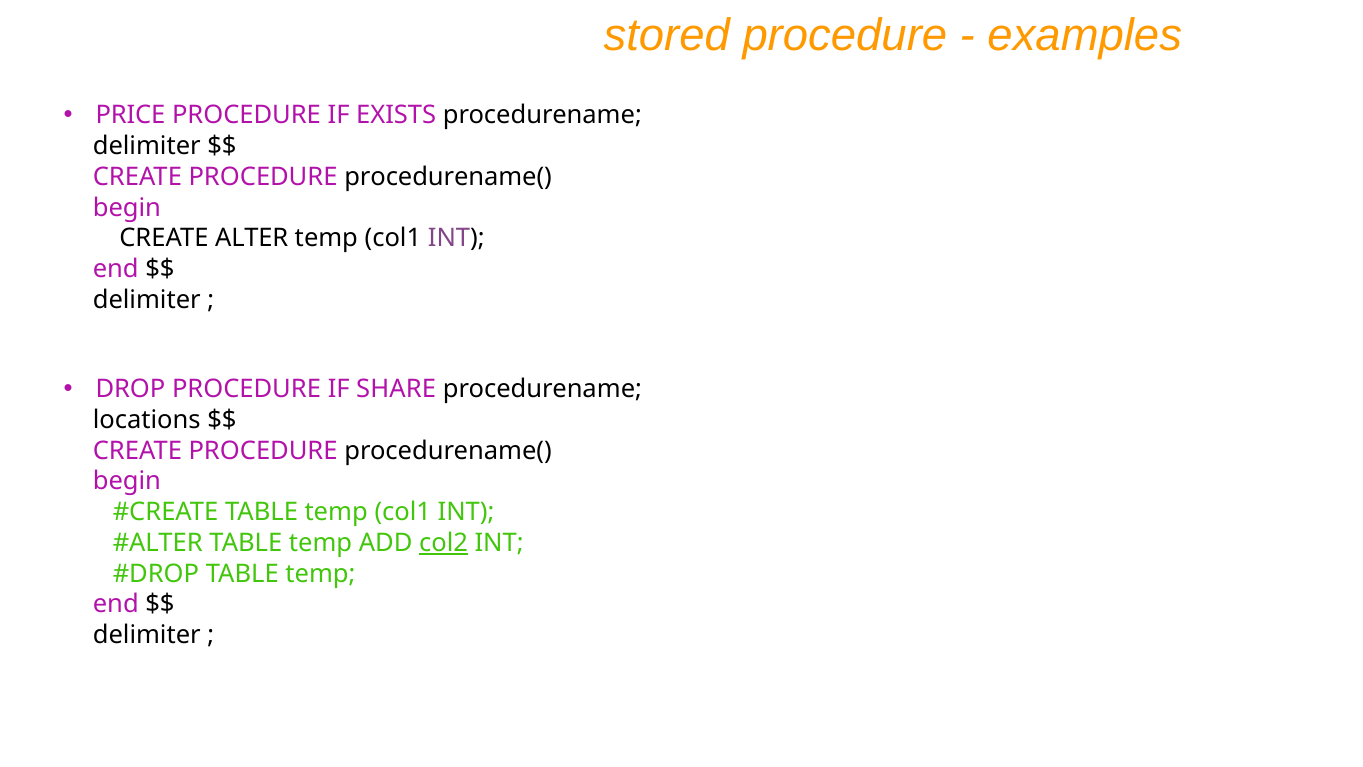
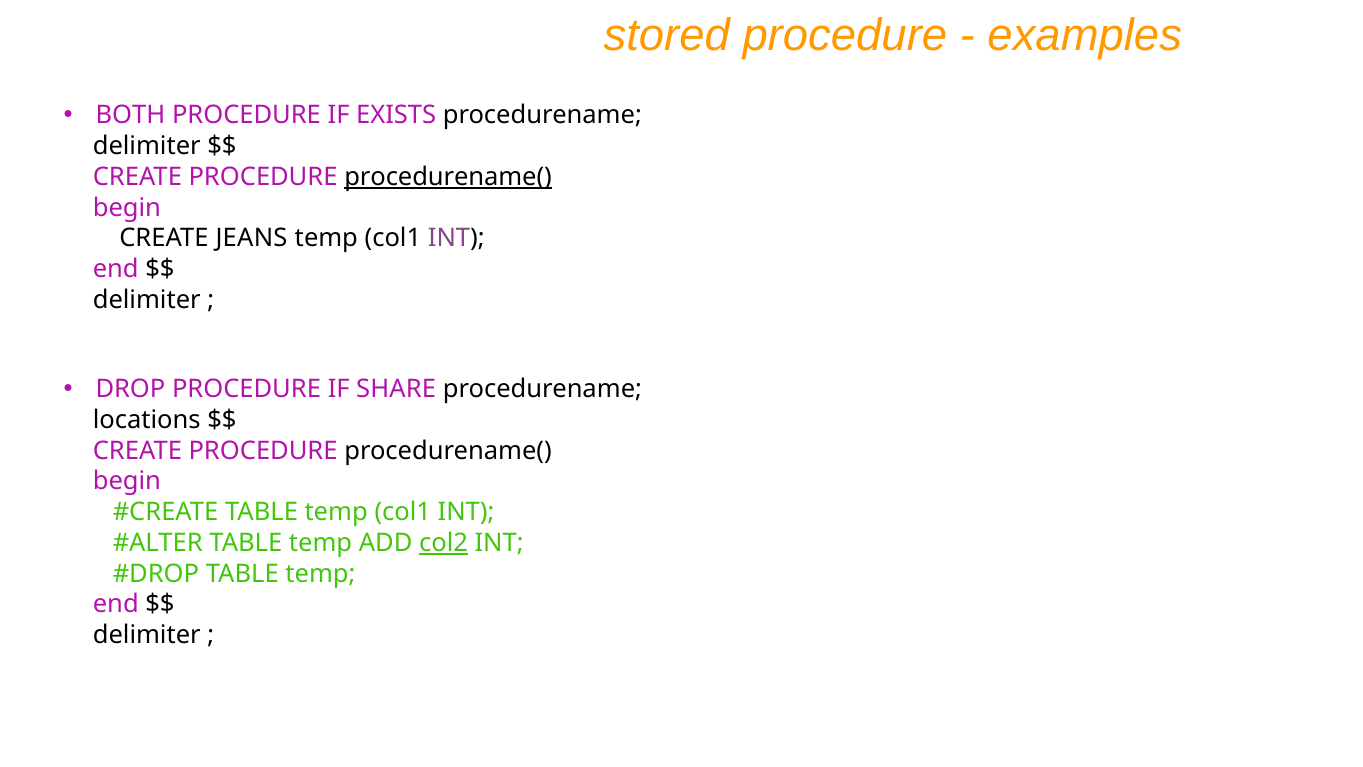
PRICE: PRICE -> BOTH
procedurename( at (448, 177) underline: none -> present
ALTER: ALTER -> JEANS
